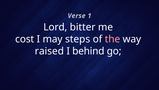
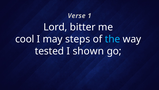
cost: cost -> cool
the colour: pink -> light blue
raised: raised -> tested
behind: behind -> shown
